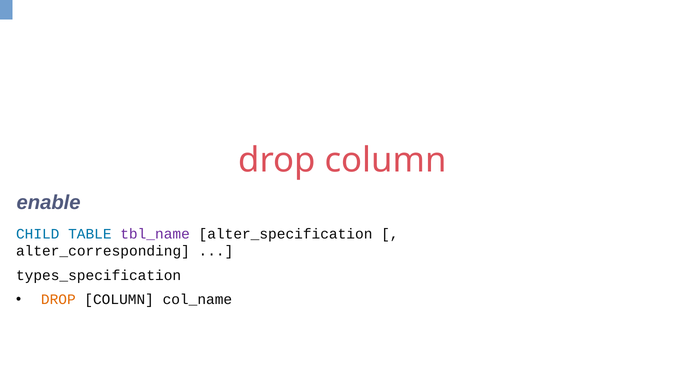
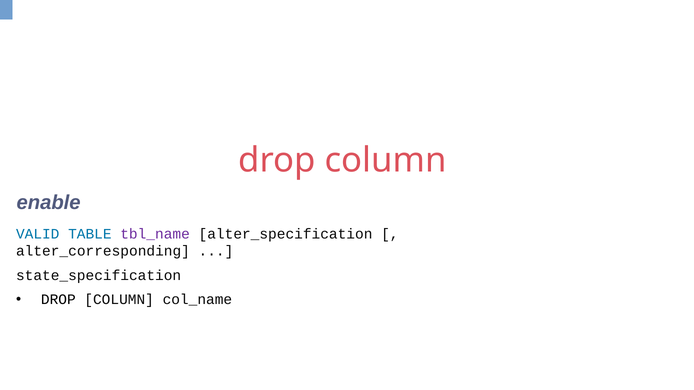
CHILD: CHILD -> VALID
types_specification: types_specification -> state_specification
DROP at (58, 300) colour: orange -> black
